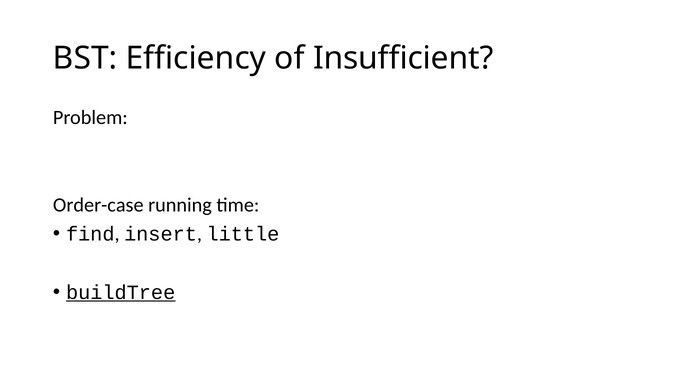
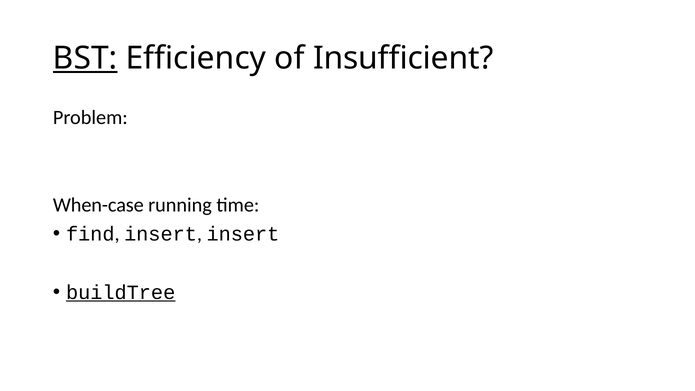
BST underline: none -> present
Order-case: Order-case -> When-case
insert little: little -> insert
